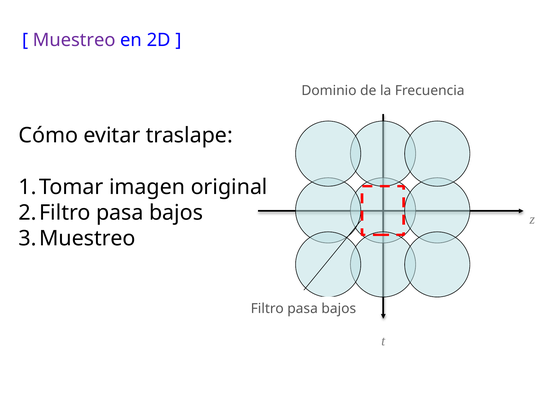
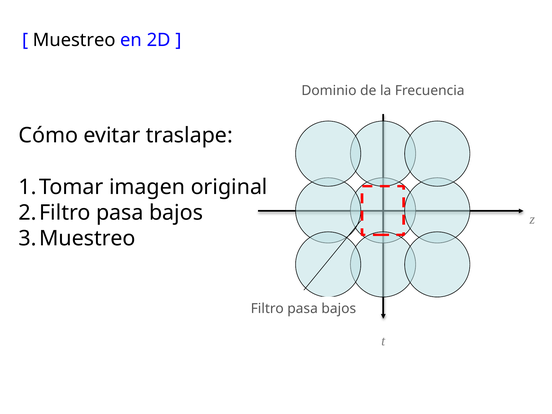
Muestreo colour: purple -> black
